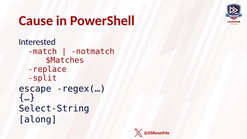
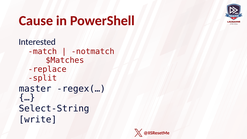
escape: escape -> master
along: along -> write
